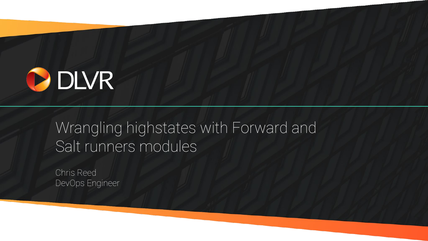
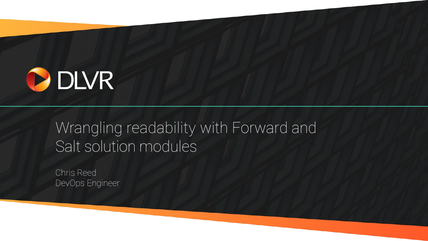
highstates: highstates -> readability
runners: runners -> solution
